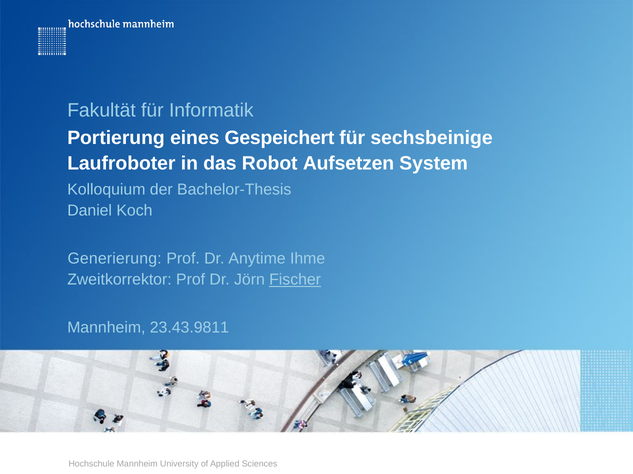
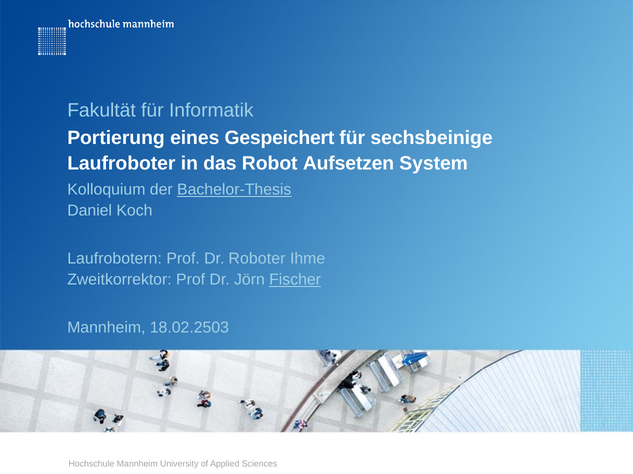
Bachelor-Thesis underline: none -> present
Generierung: Generierung -> Laufrobotern
Anytime: Anytime -> Roboter
23.43.9811: 23.43.9811 -> 18.02.2503
